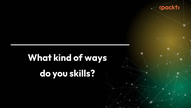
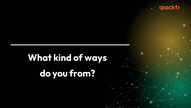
skills: skills -> from
